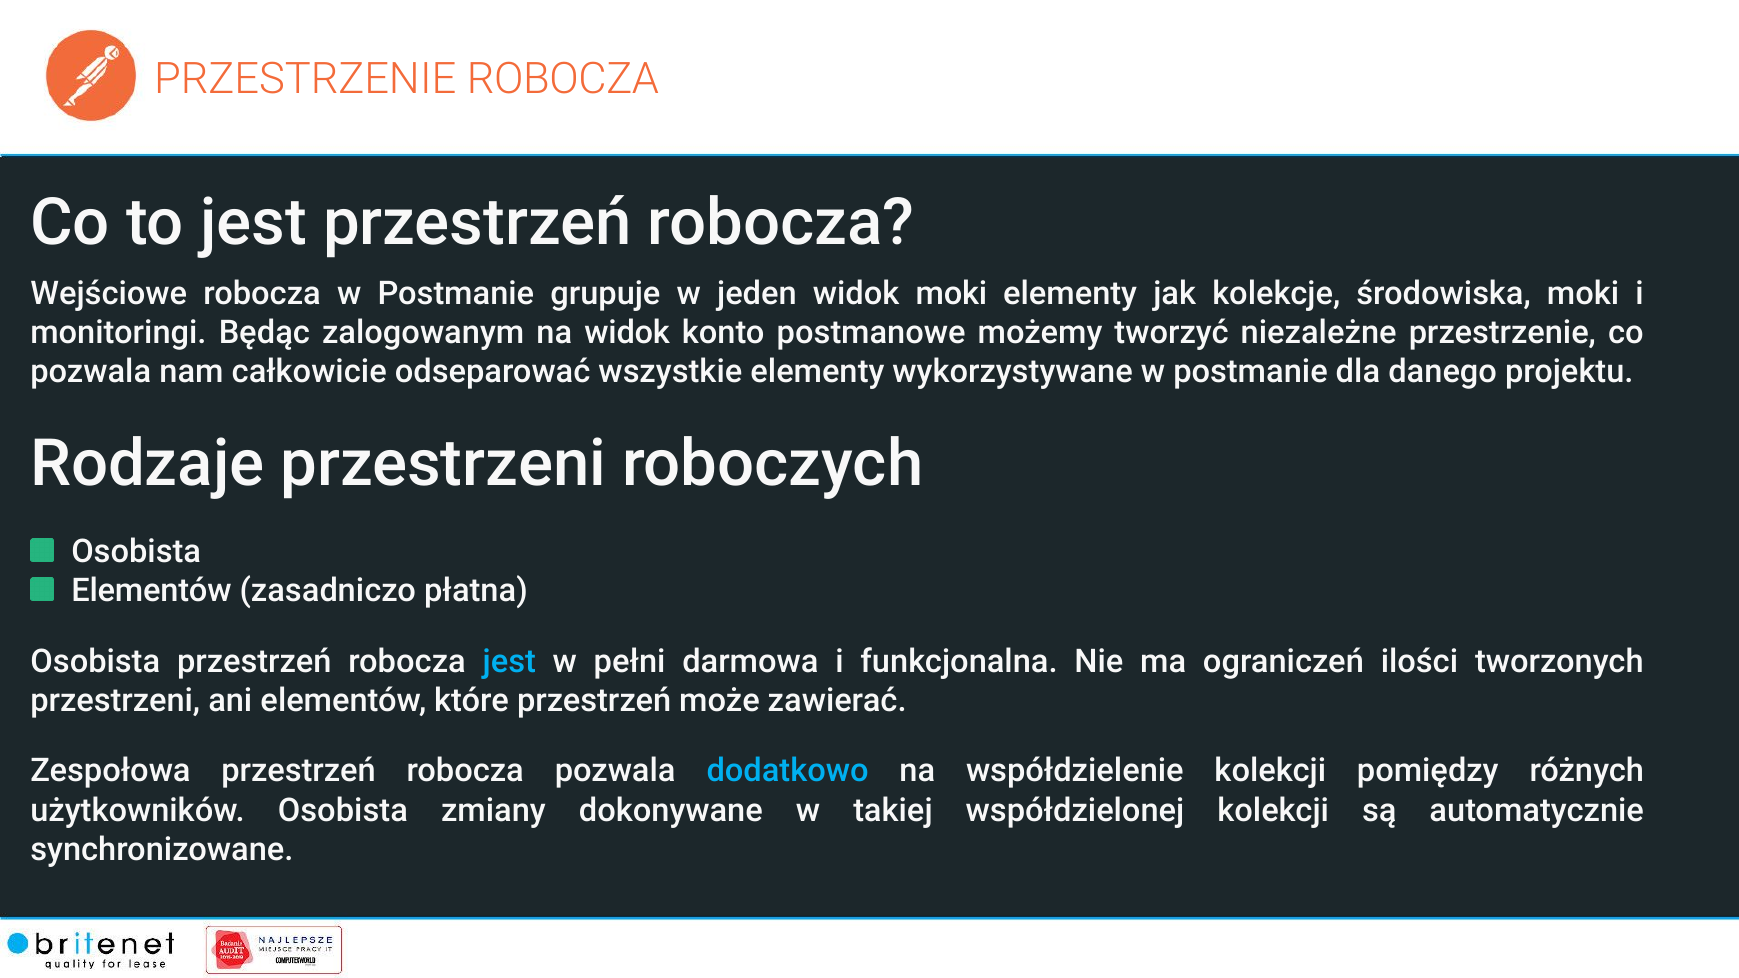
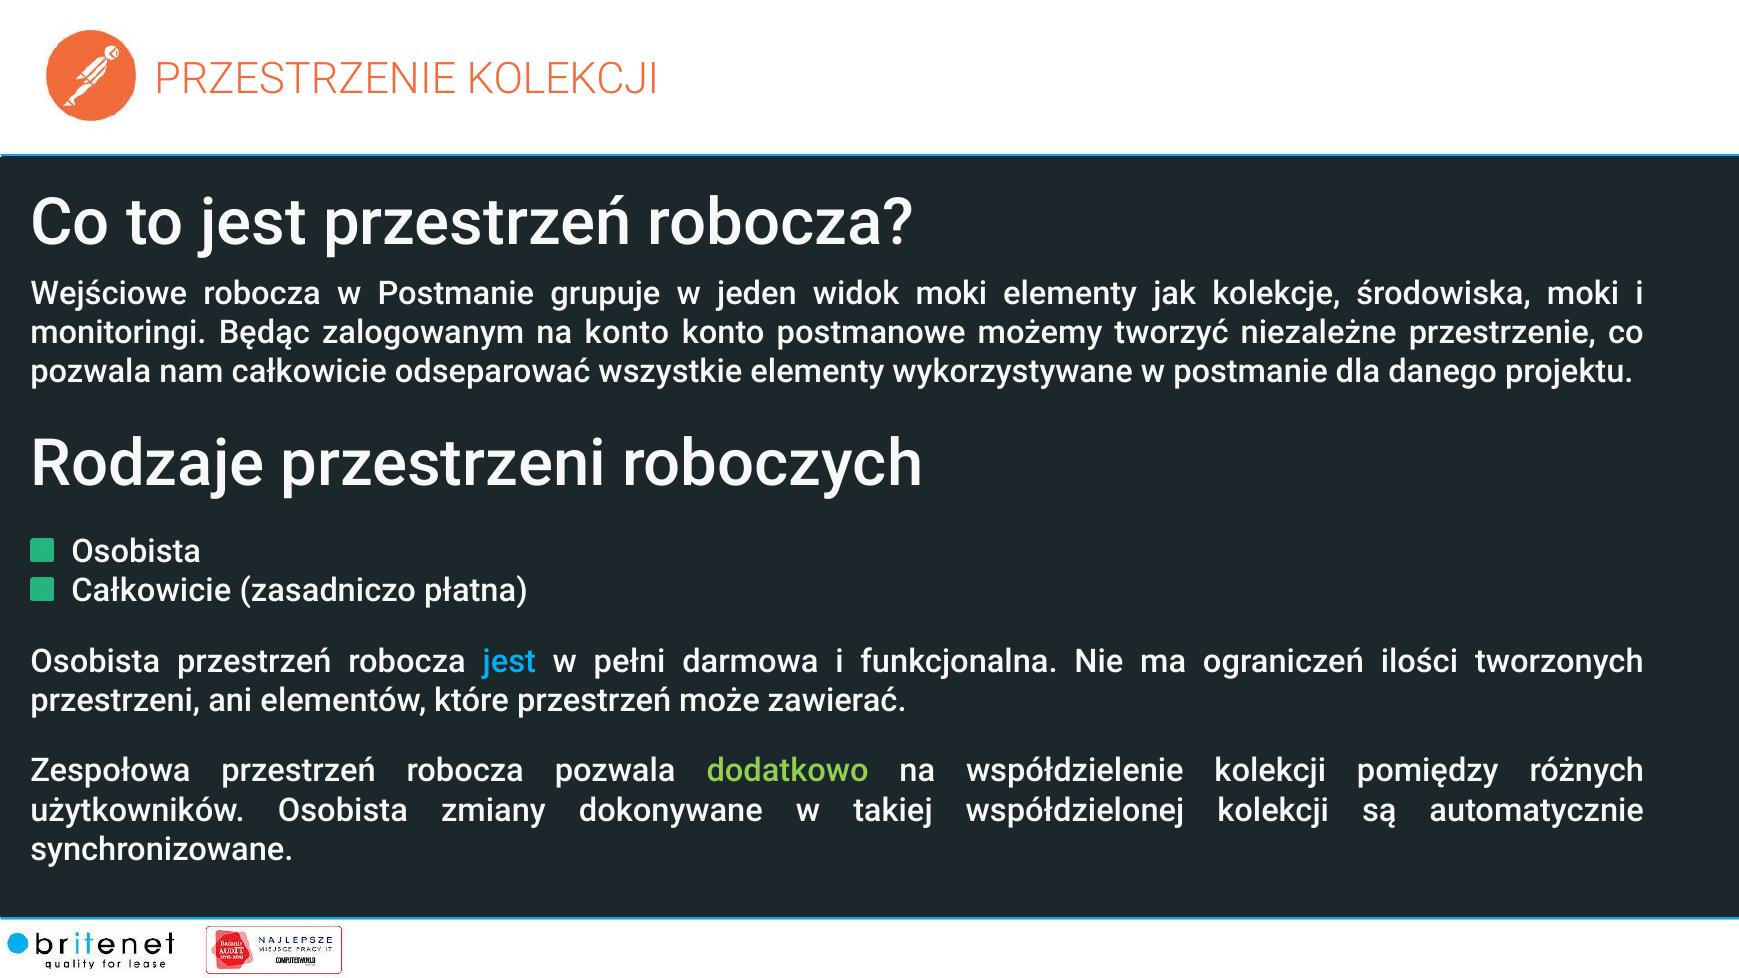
PRZESTRZENIE ROBOCZA: ROBOCZA -> KOLEKCJI
na widok: widok -> konto
Elementów at (151, 591): Elementów -> Całkowicie
dodatkowo colour: light blue -> light green
